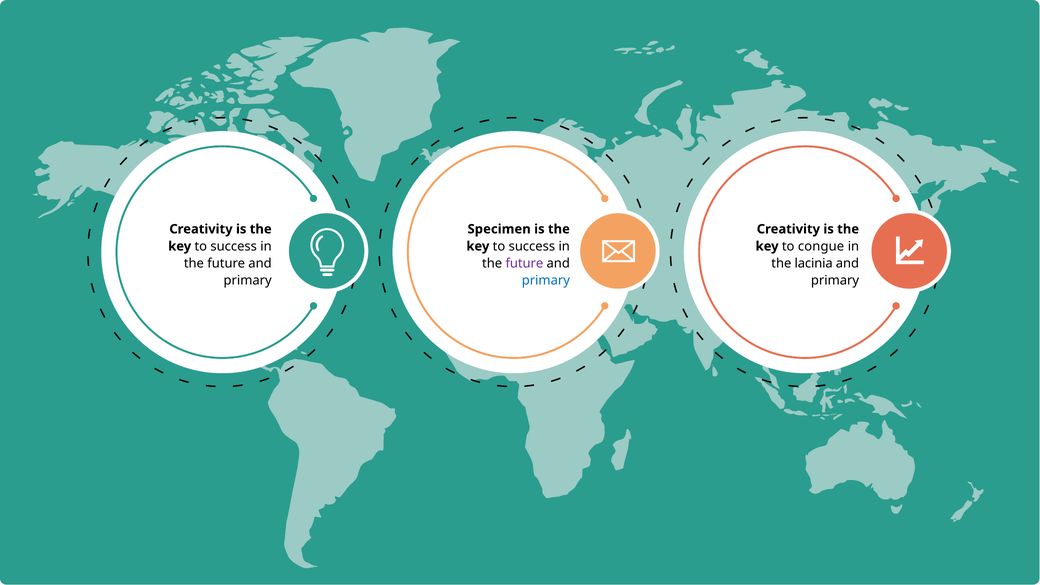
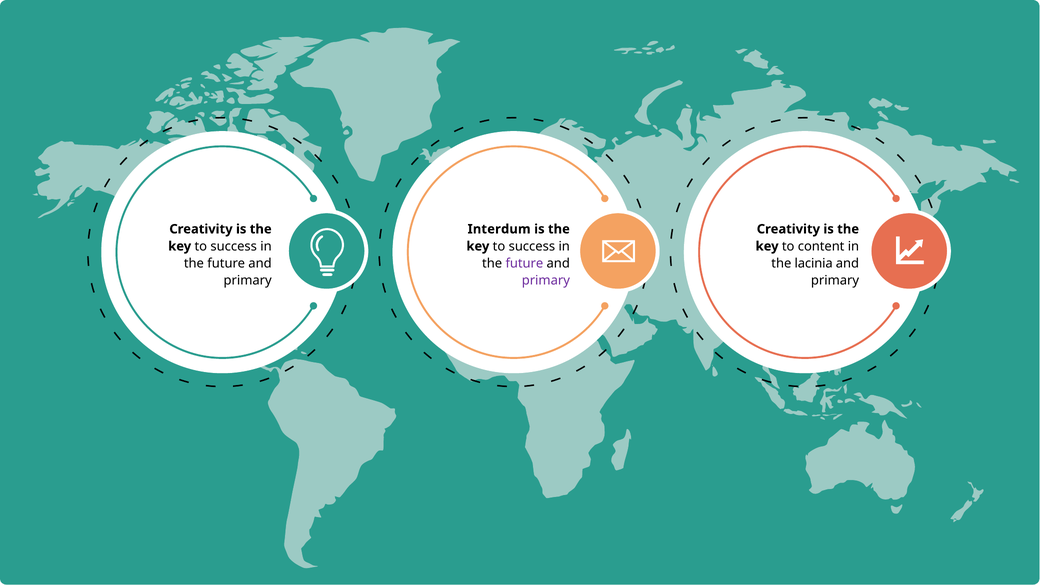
Specimen: Specimen -> Interdum
congue: congue -> content
primary at (546, 281) colour: blue -> purple
